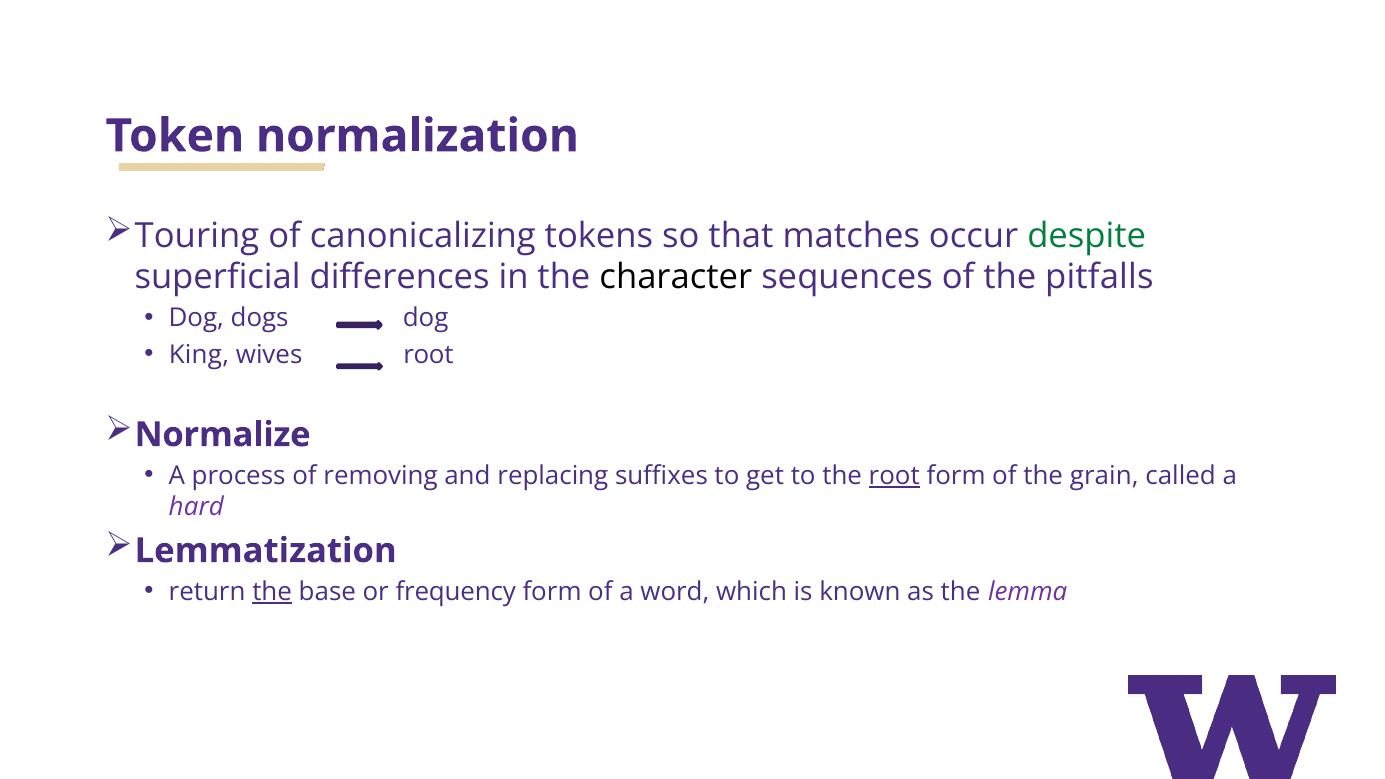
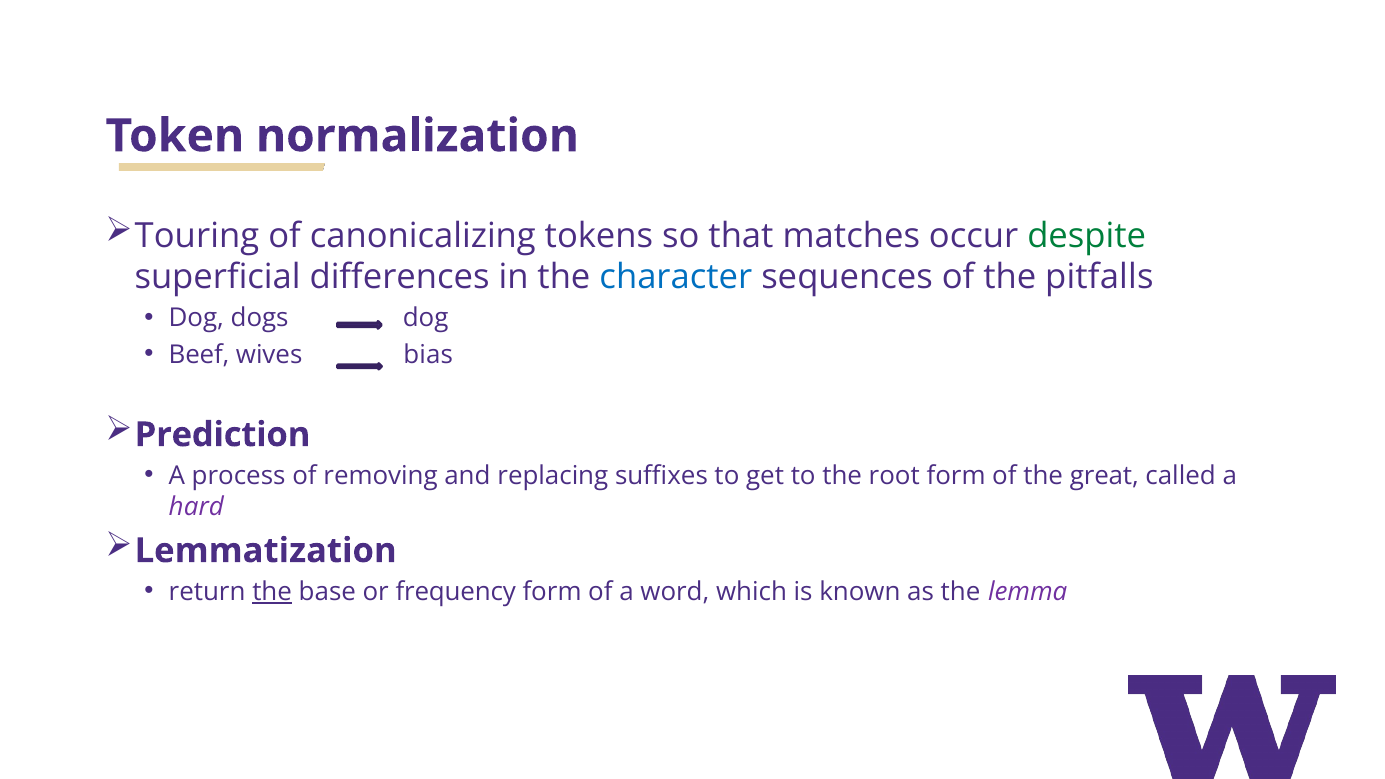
character colour: black -> blue
King: King -> Beef
wives root: root -> bias
Normalize: Normalize -> Prediction
root at (894, 476) underline: present -> none
grain: grain -> great
